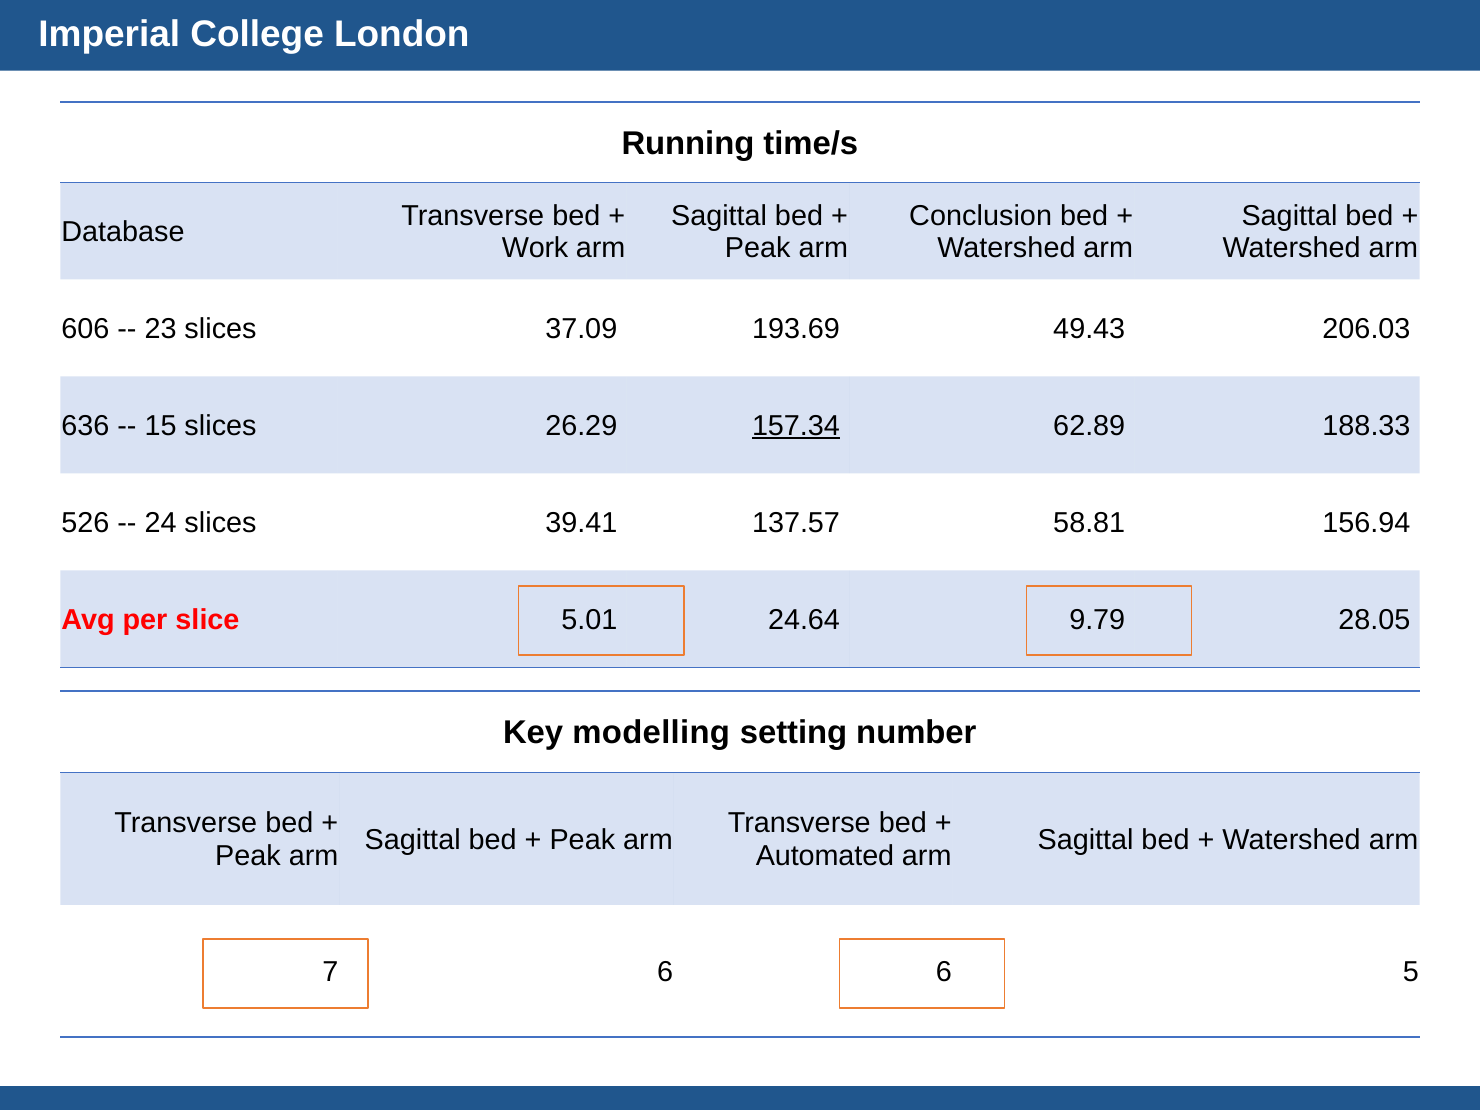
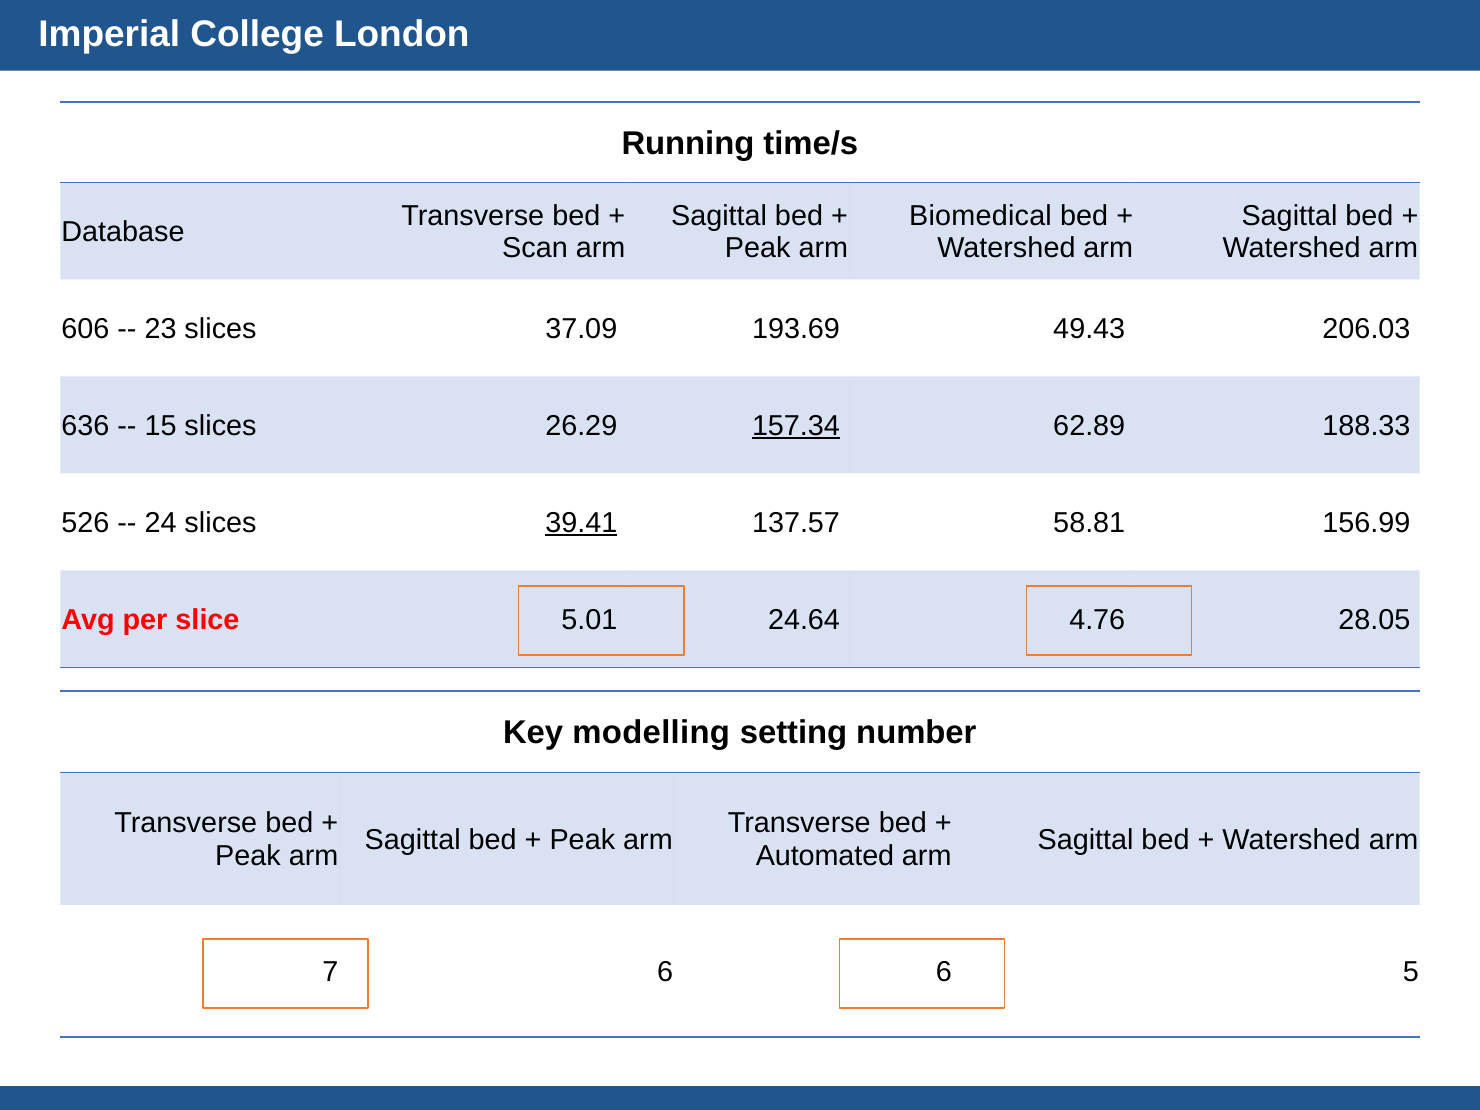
Conclusion: Conclusion -> Biomedical
Work: Work -> Scan
39.41 underline: none -> present
156.94: 156.94 -> 156.99
9.79: 9.79 -> 4.76
